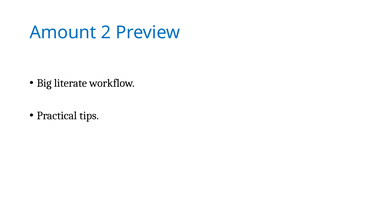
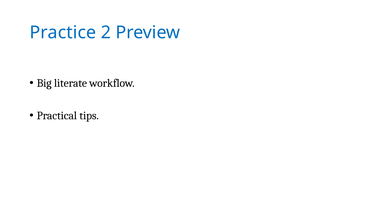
Amount: Amount -> Practice
